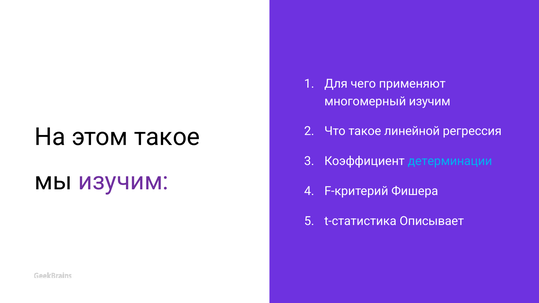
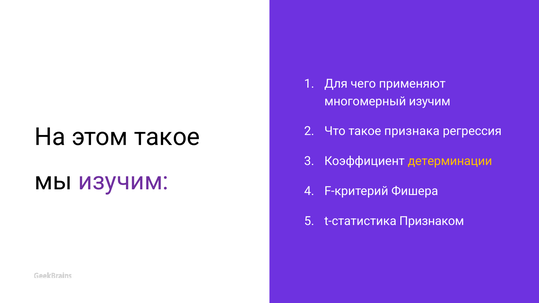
линейной: линейной -> признака
детерминации colour: light blue -> yellow
Описывает: Описывает -> Признаком
